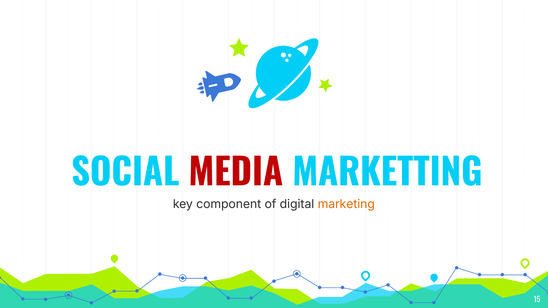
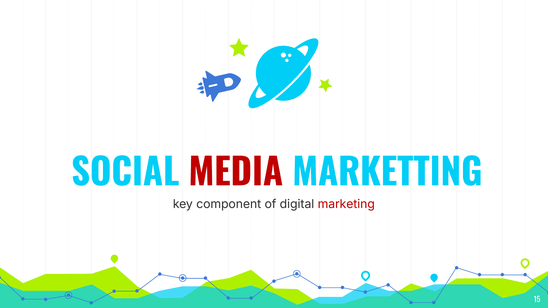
marketing colour: orange -> red
